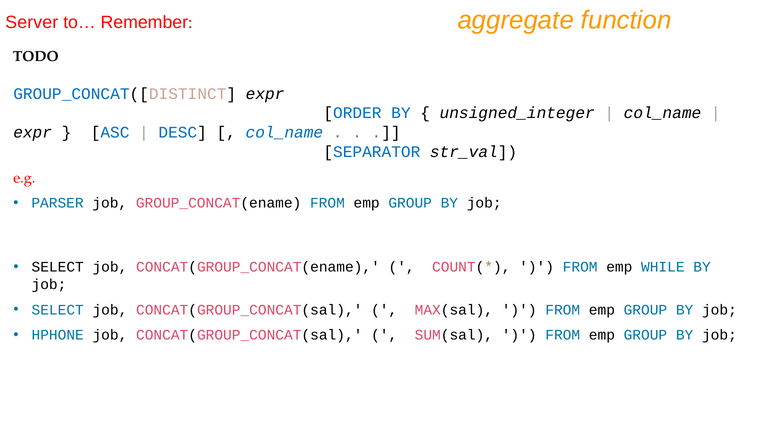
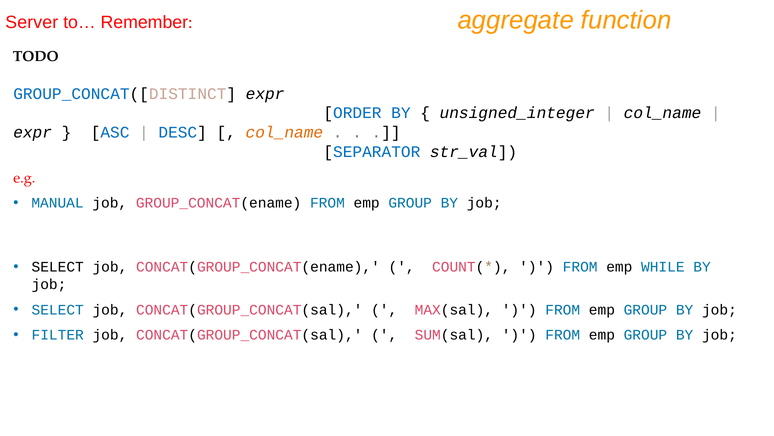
col_name at (284, 132) colour: blue -> orange
PARSER: PARSER -> MANUAL
HPHONE: HPHONE -> FILTER
